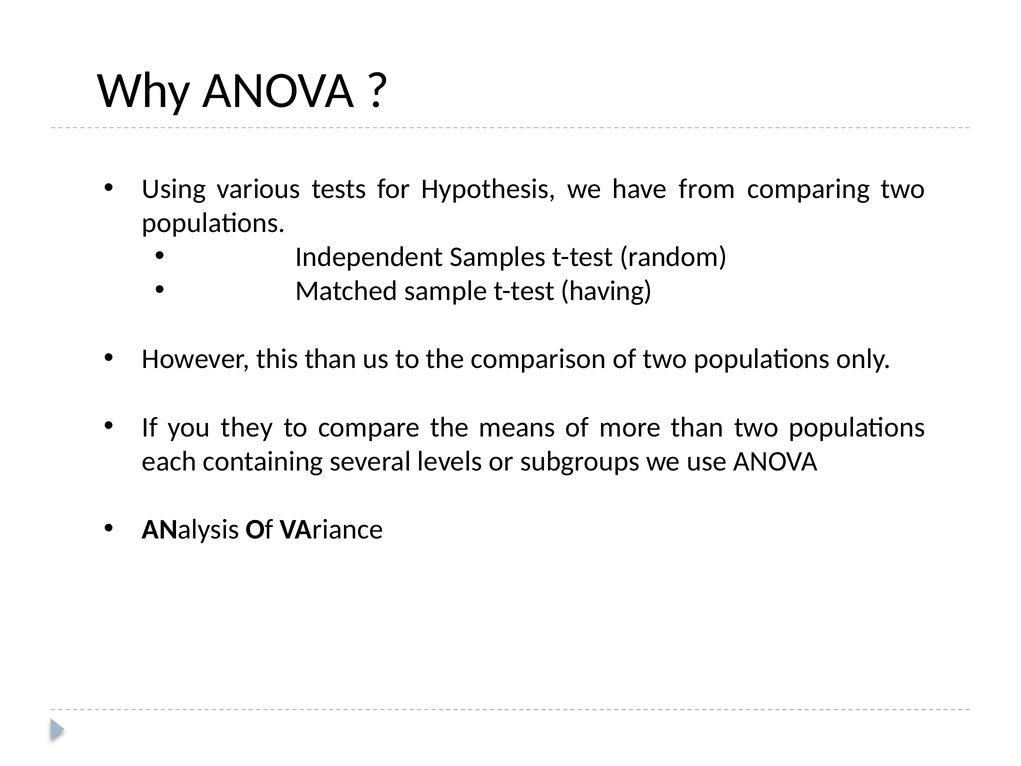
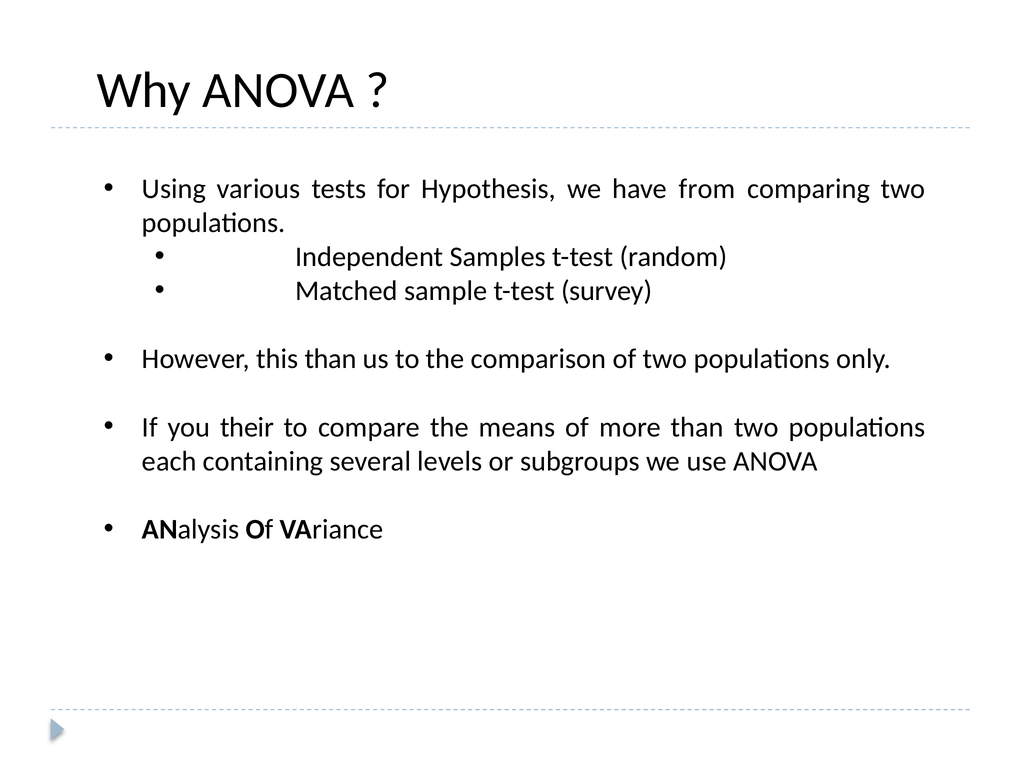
having: having -> survey
they: they -> their
